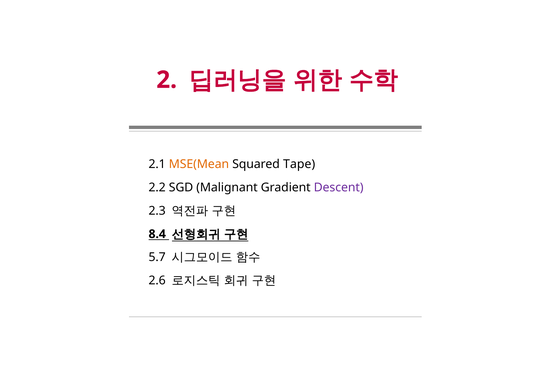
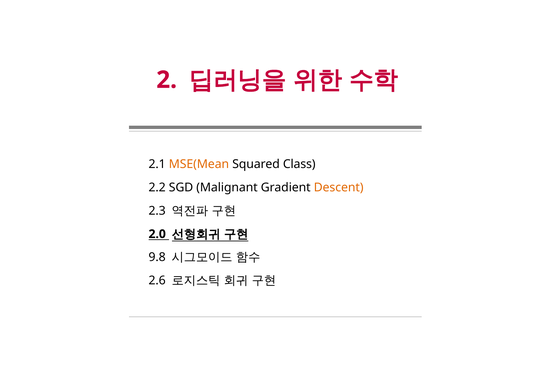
Tape: Tape -> Class
Descent colour: purple -> orange
8.4: 8.4 -> 2.0
5.7: 5.7 -> 9.8
